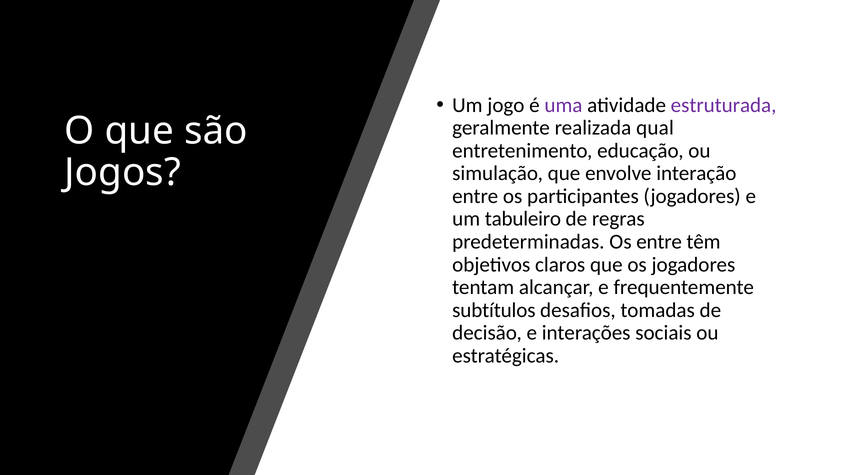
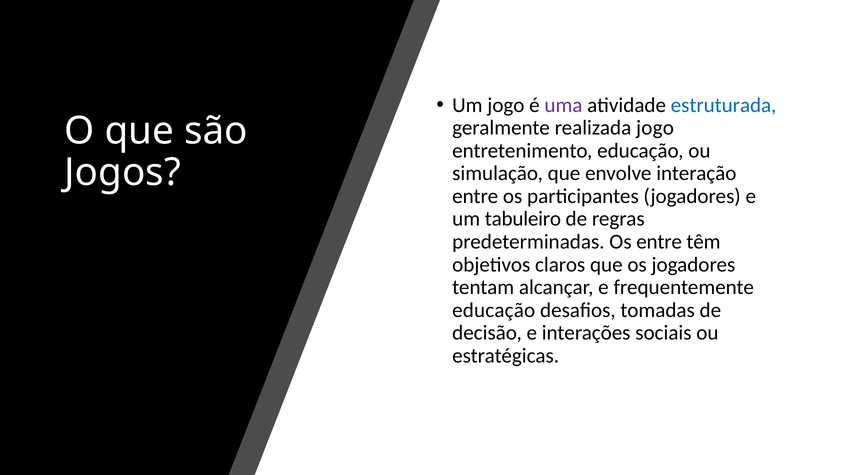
estruturada colour: purple -> blue
realizada qual: qual -> jogo
subtítulos at (494, 310): subtítulos -> educação
